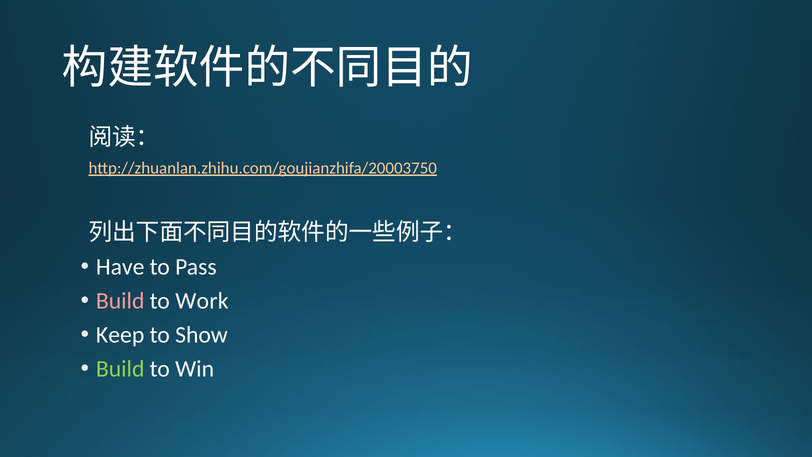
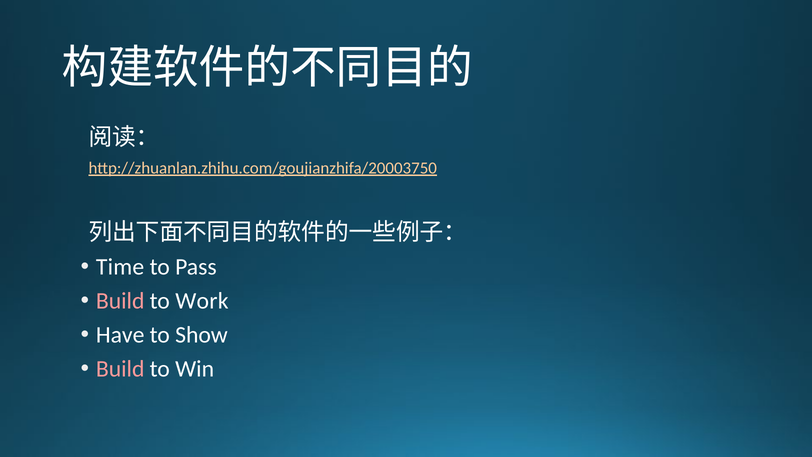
Have: Have -> Time
Keep: Keep -> Have
Build at (120, 369) colour: light green -> pink
